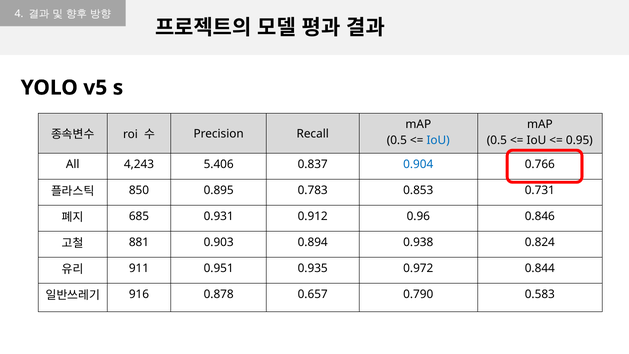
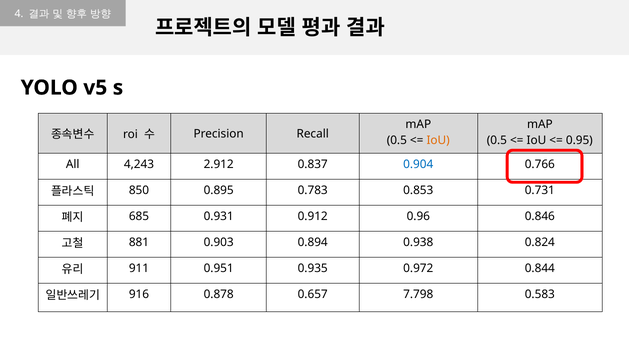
IoU at (438, 140) colour: blue -> orange
5.406: 5.406 -> 2.912
0.790: 0.790 -> 7.798
